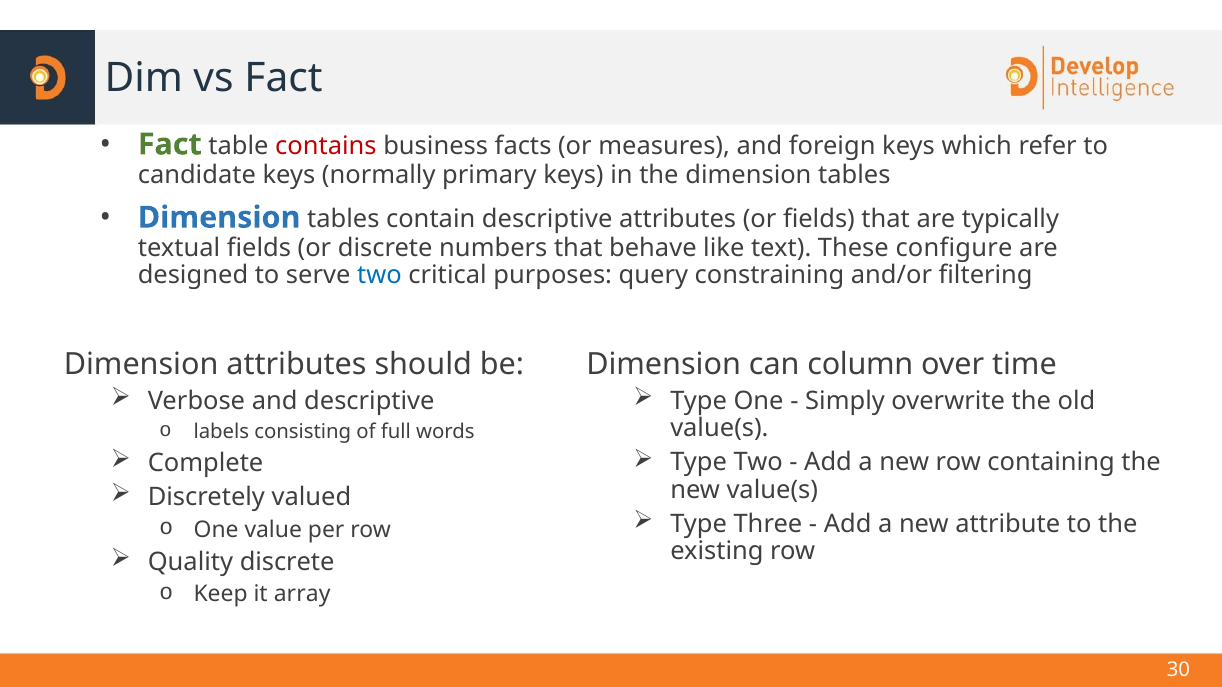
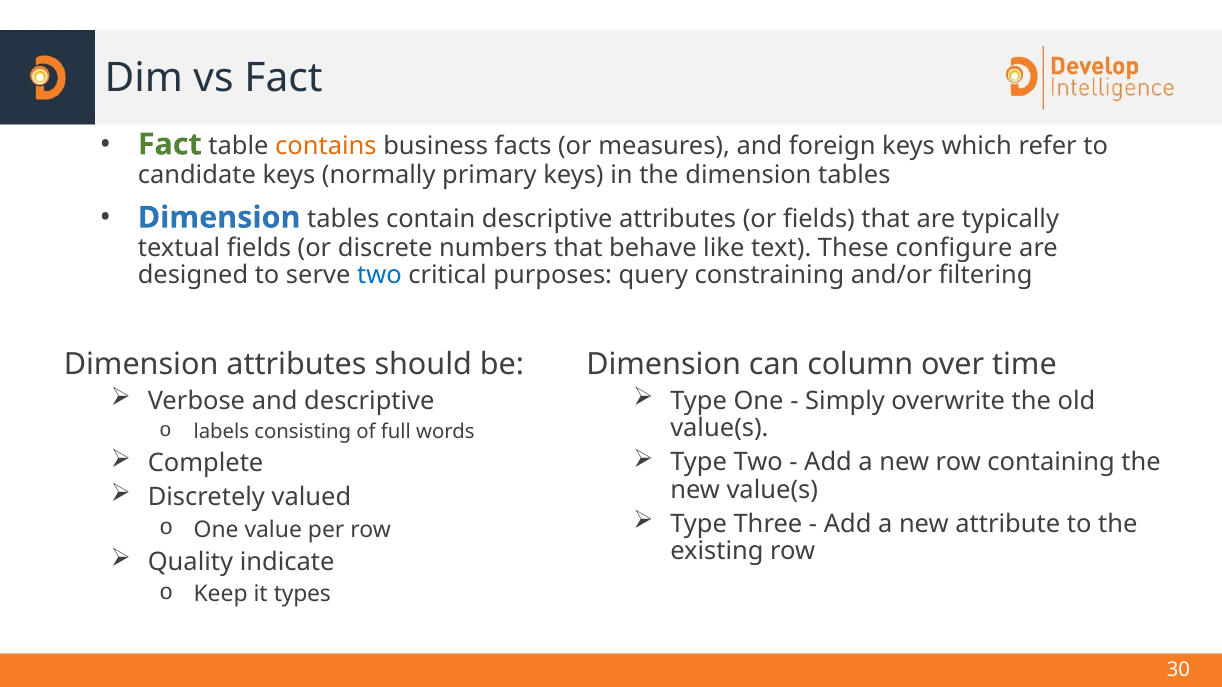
contains colour: red -> orange
Quality discrete: discrete -> indicate
array: array -> types
